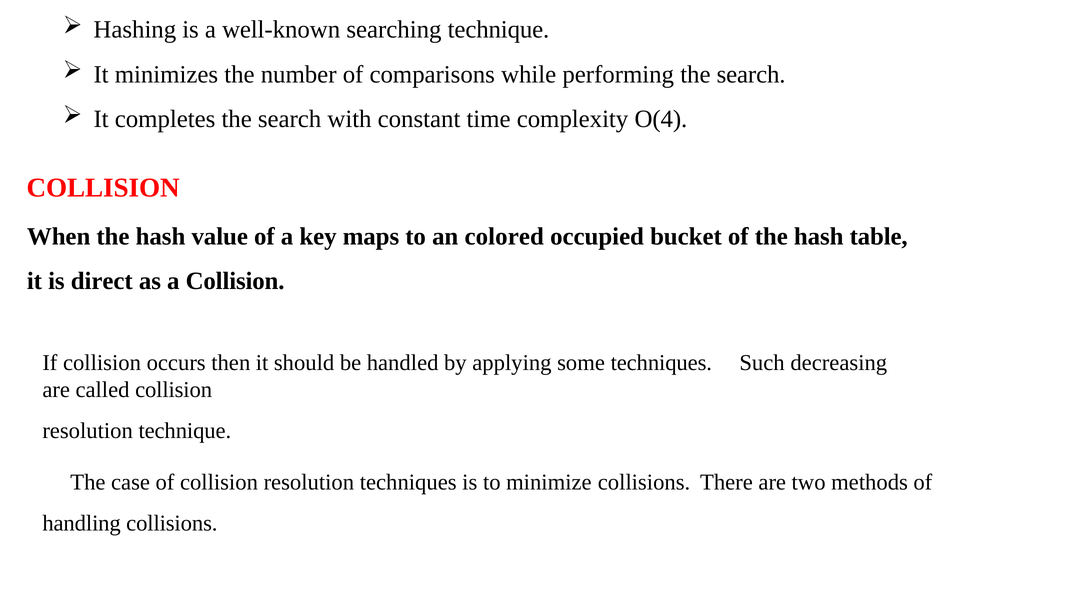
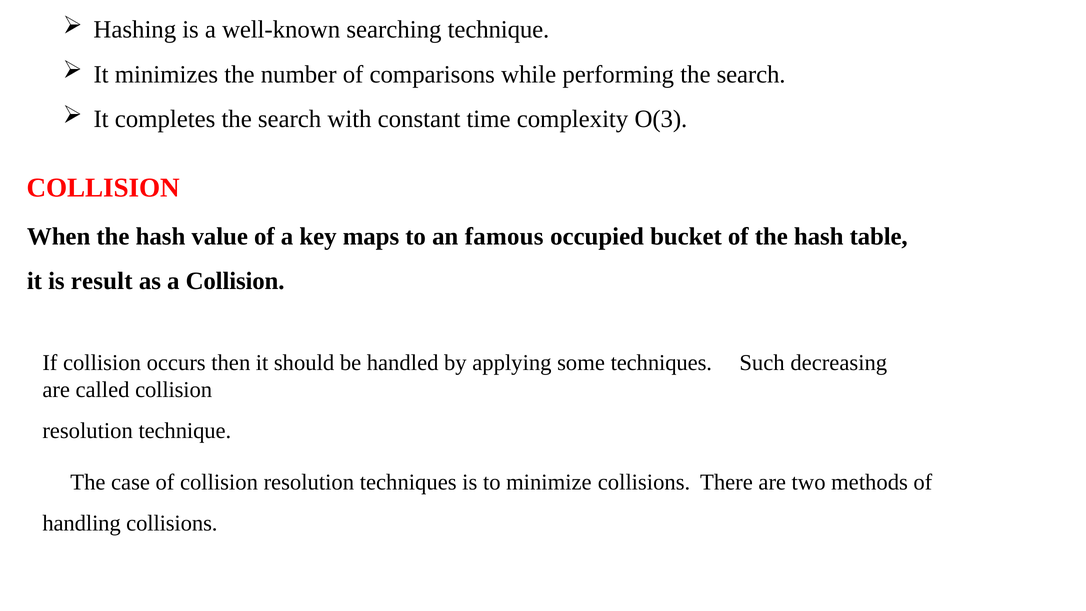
O(4: O(4 -> O(3
colored: colored -> famous
direct: direct -> result
